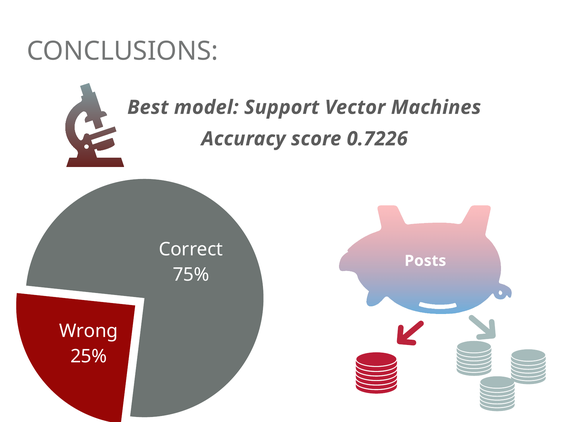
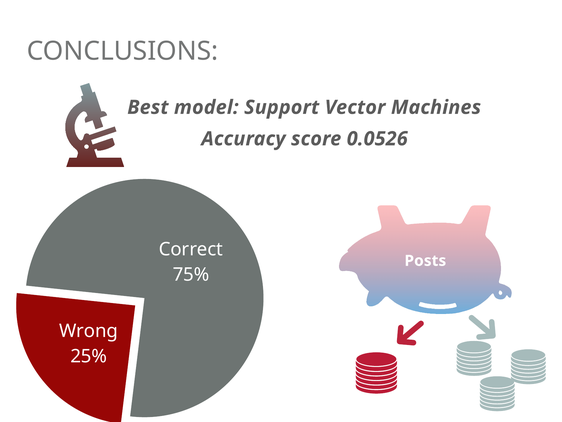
0.7226: 0.7226 -> 0.0526
